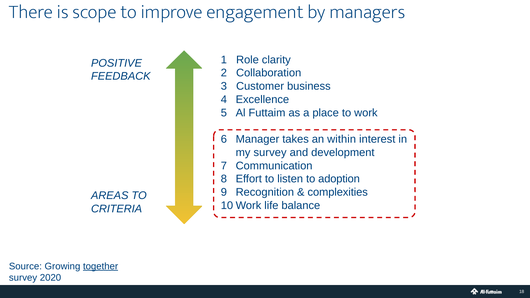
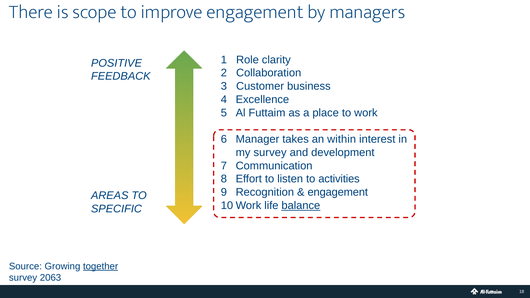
adoption: adoption -> activities
complexities at (338, 192): complexities -> engagement
balance underline: none -> present
CRITERIA: CRITERIA -> SPECIFIC
2020: 2020 -> 2063
